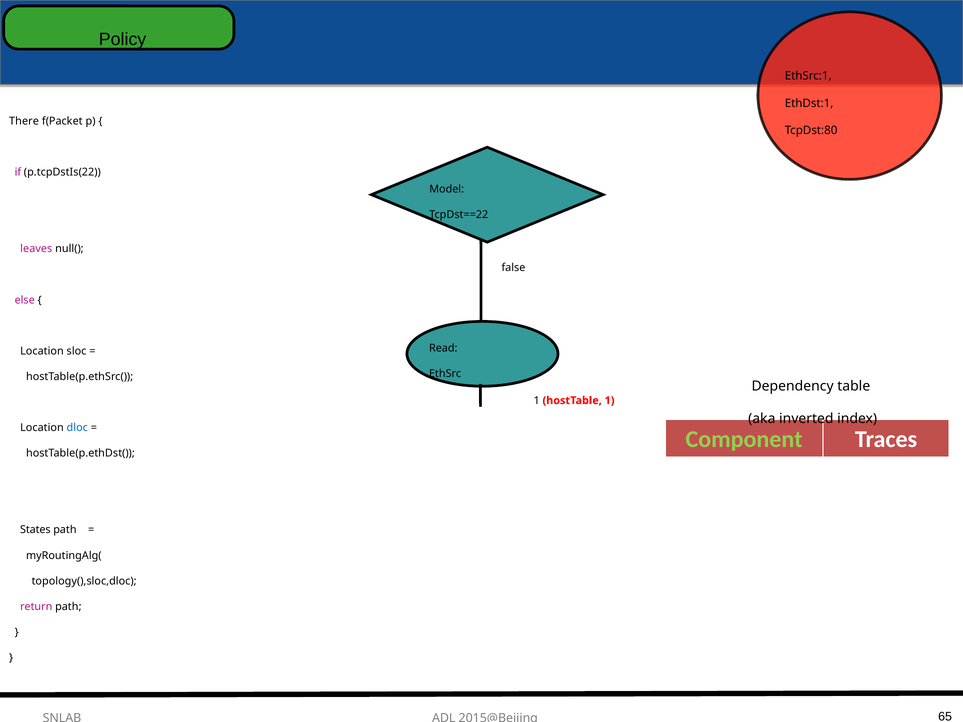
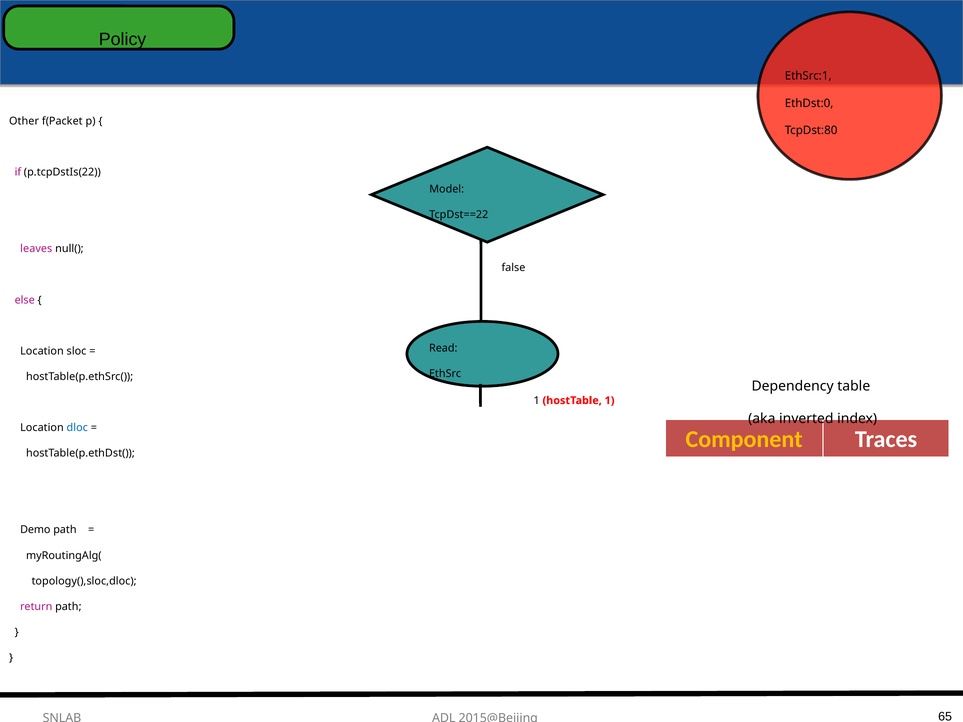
EthDst:1: EthDst:1 -> EthDst:0
There: There -> Other
Component colour: light green -> yellow
States: States -> Demo
